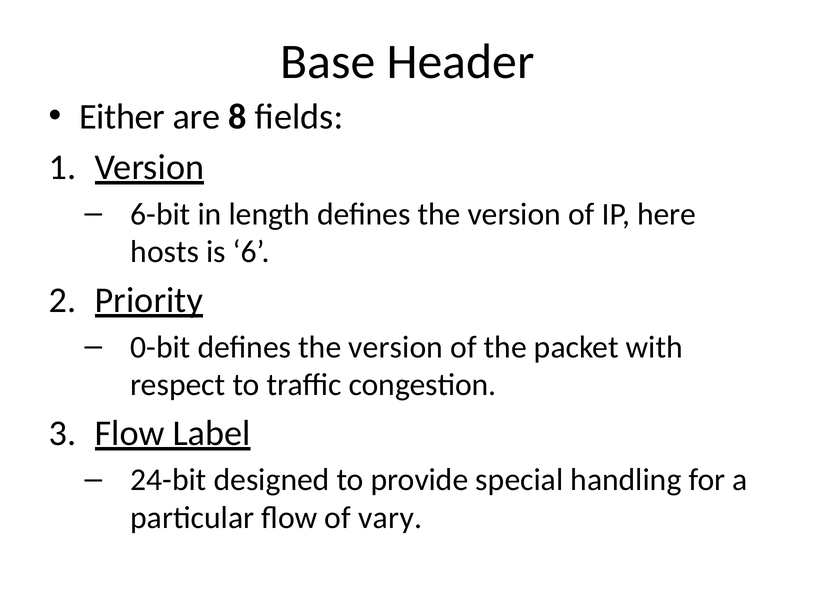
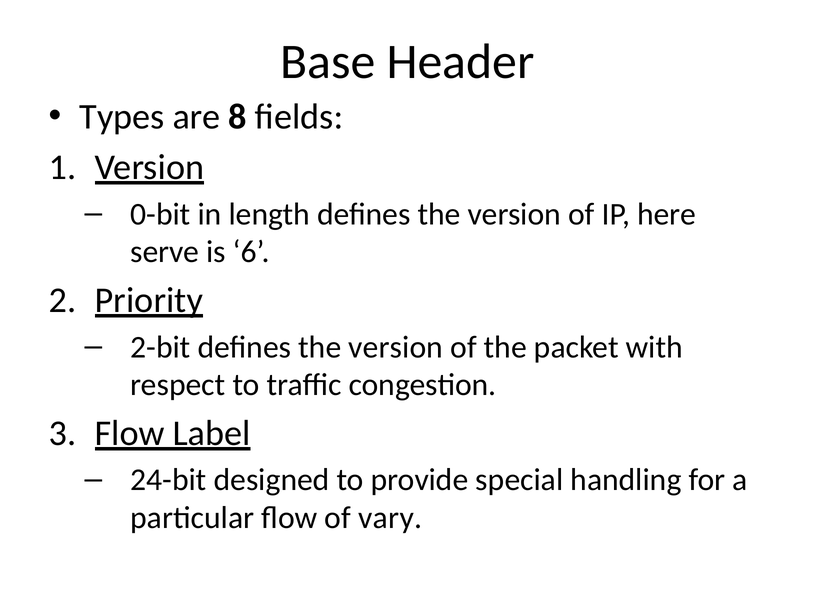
Either: Either -> Types
6-bit: 6-bit -> 0-bit
hosts: hosts -> serve
0-bit: 0-bit -> 2-bit
